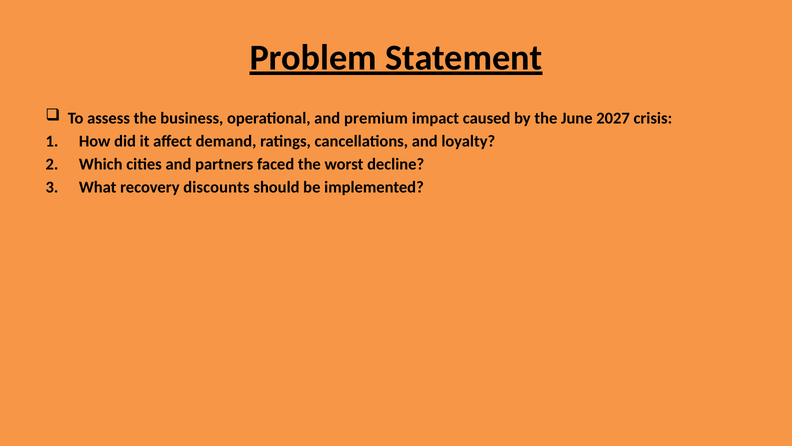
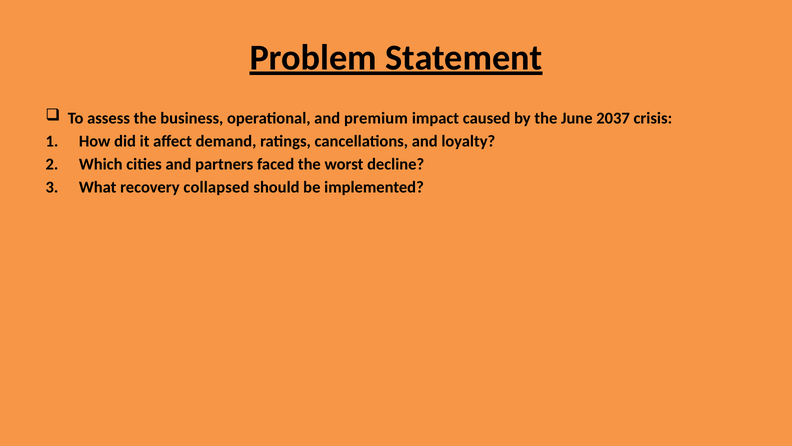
2027: 2027 -> 2037
discounts: discounts -> collapsed
